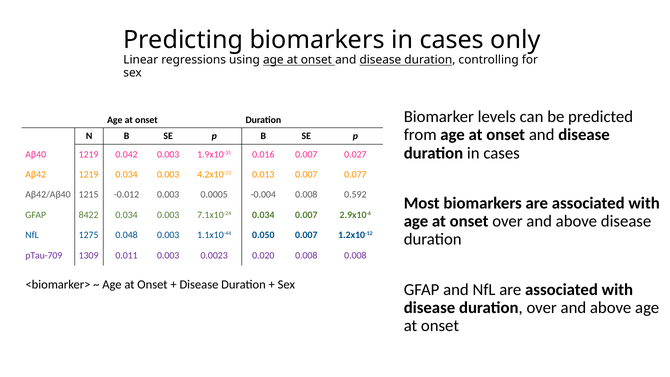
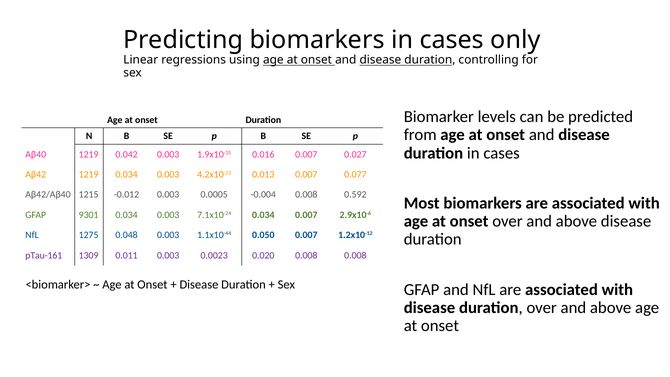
8422: 8422 -> 9301
pTau-709: pTau-709 -> pTau-161
